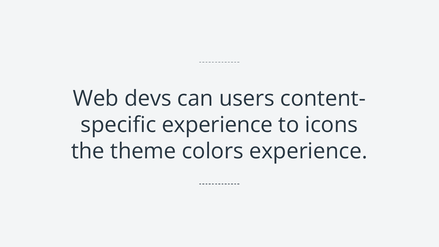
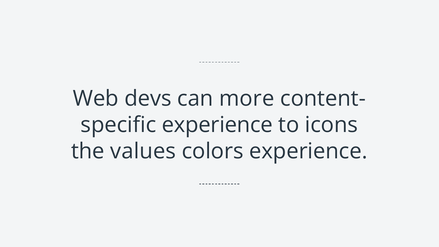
users: users -> more
theme: theme -> values
